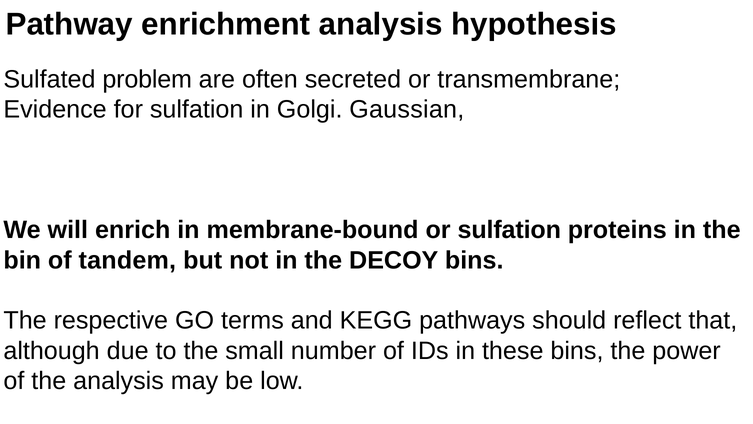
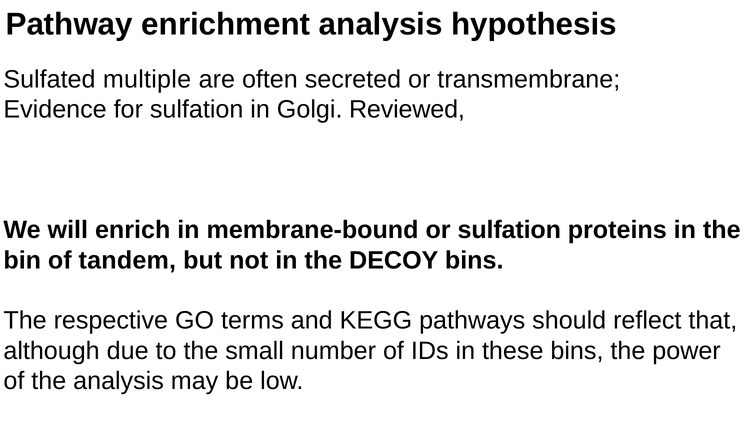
problem: problem -> multiple
Gaussian: Gaussian -> Reviewed
